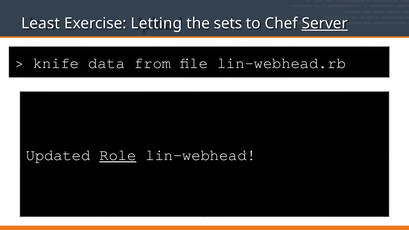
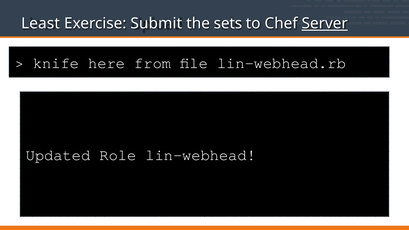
Letting: Letting -> Submit
data: data -> here
Role underline: present -> none
